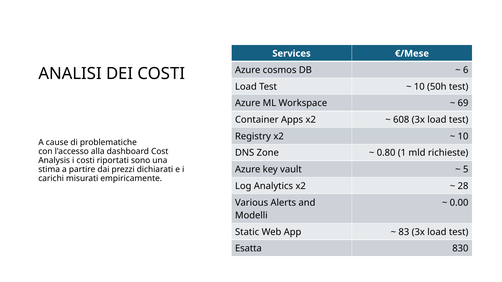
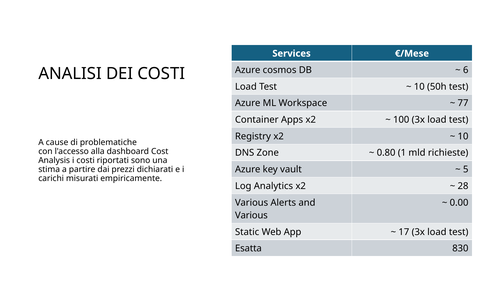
69: 69 -> 77
608: 608 -> 100
Modelli at (251, 216): Modelli -> Various
83: 83 -> 17
